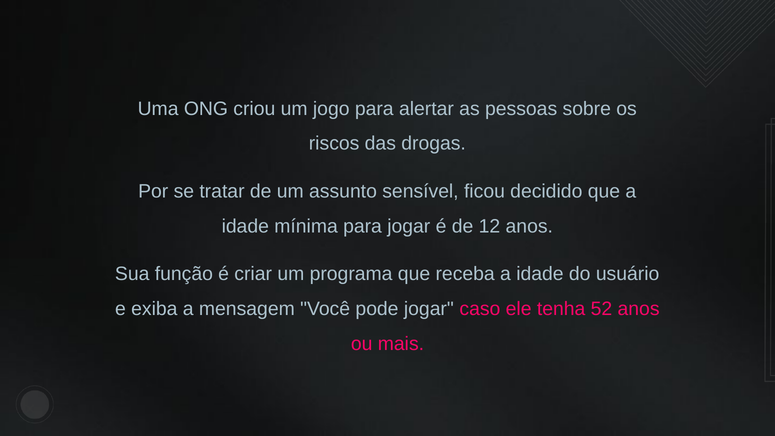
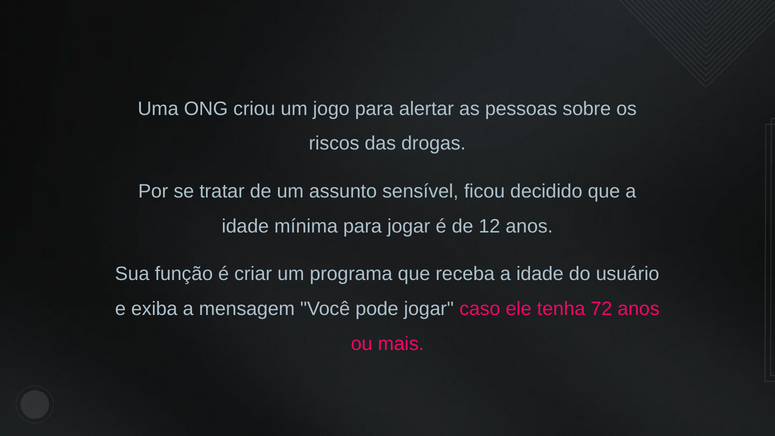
52: 52 -> 72
